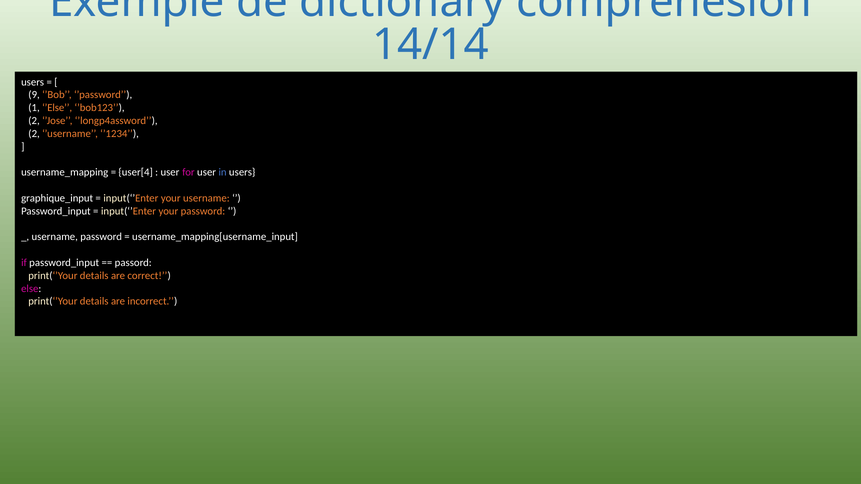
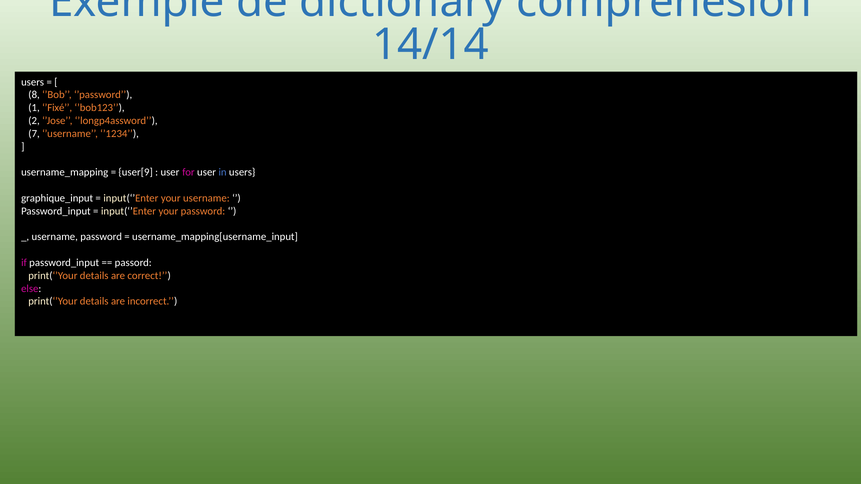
9: 9 -> 8
’Else: ’Else -> ’Fixé
2 at (34, 134): 2 -> 7
user[4: user[4 -> user[9
